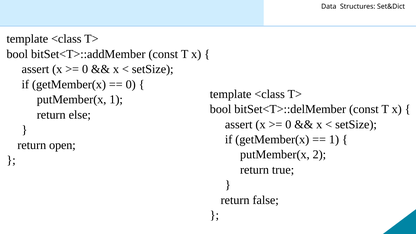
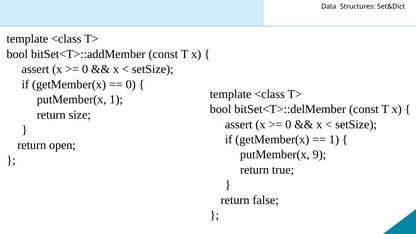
else: else -> size
2: 2 -> 9
